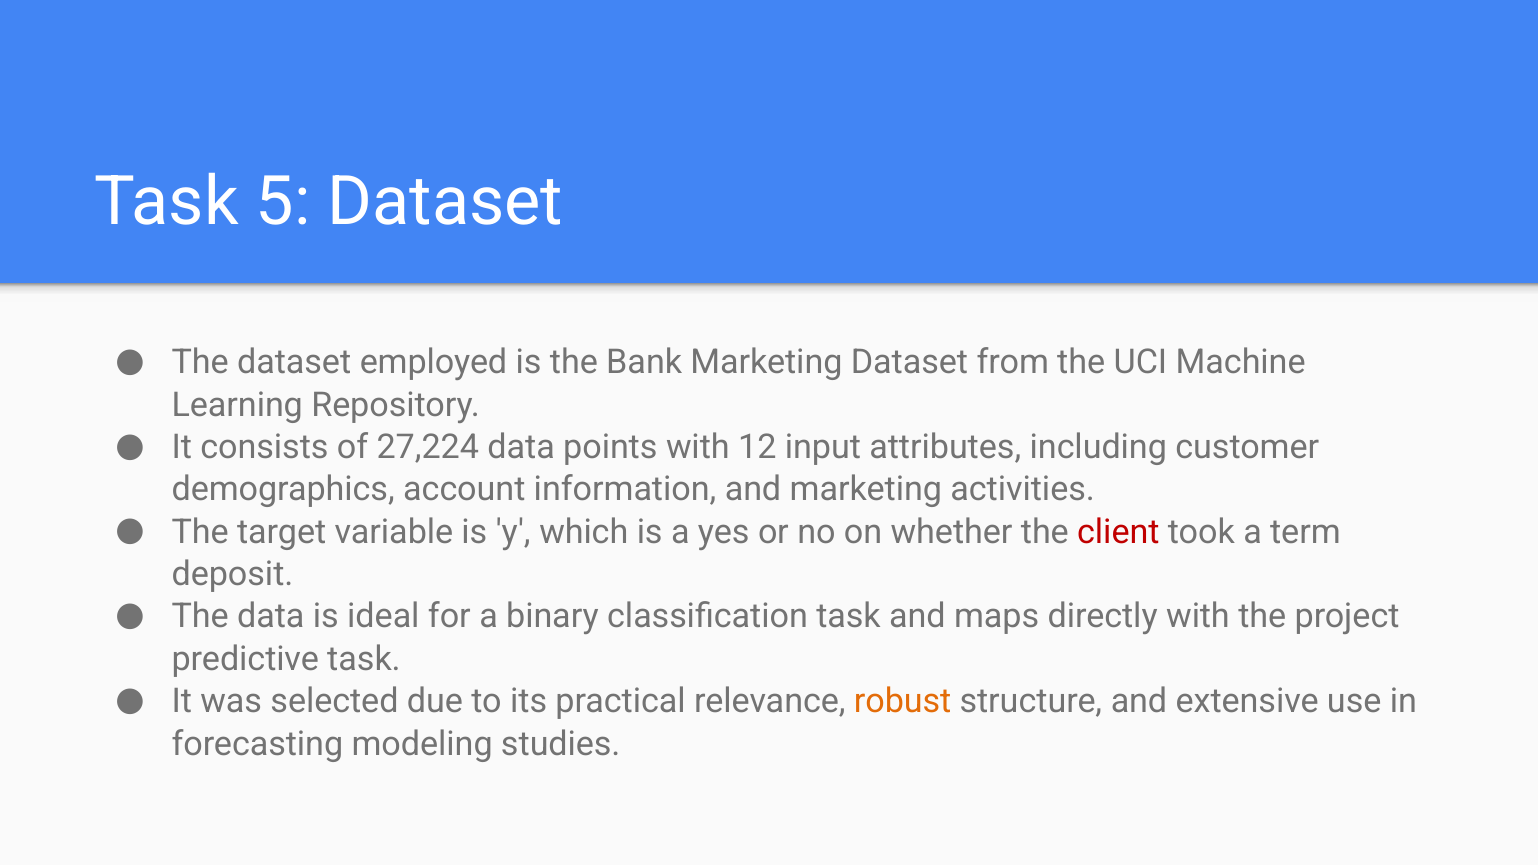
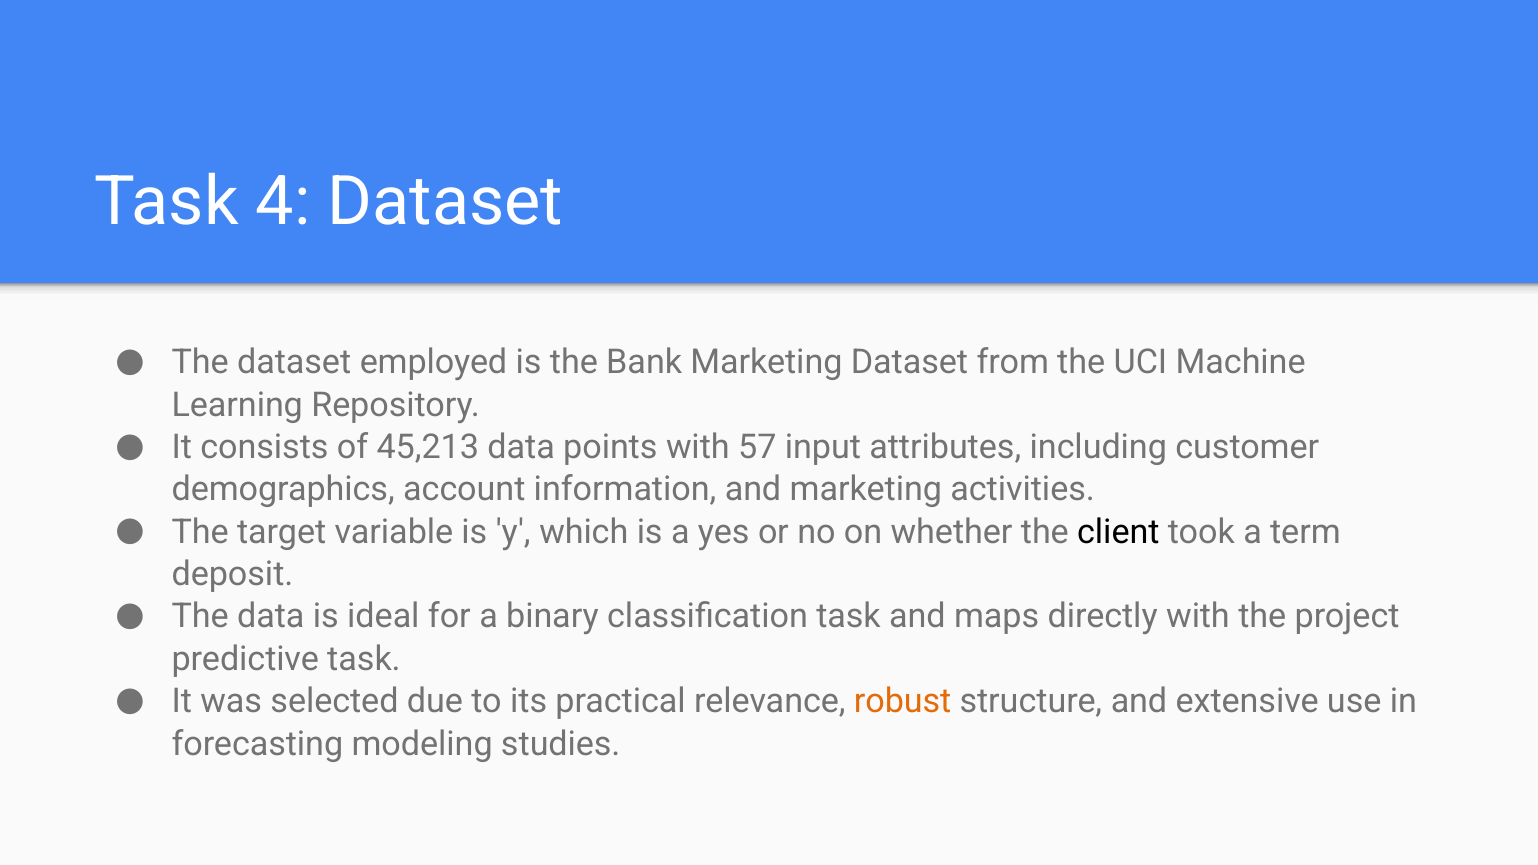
5: 5 -> 4
27,224: 27,224 -> 45,213
12: 12 -> 57
client colour: red -> black
